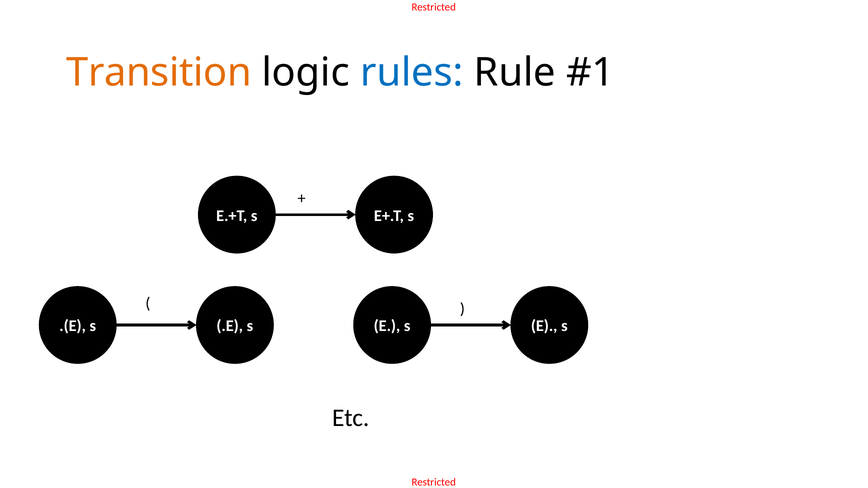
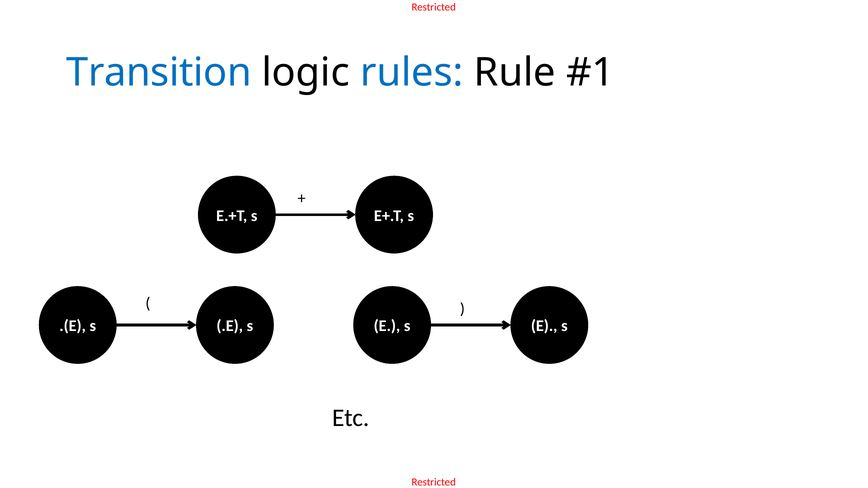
Transition colour: orange -> blue
